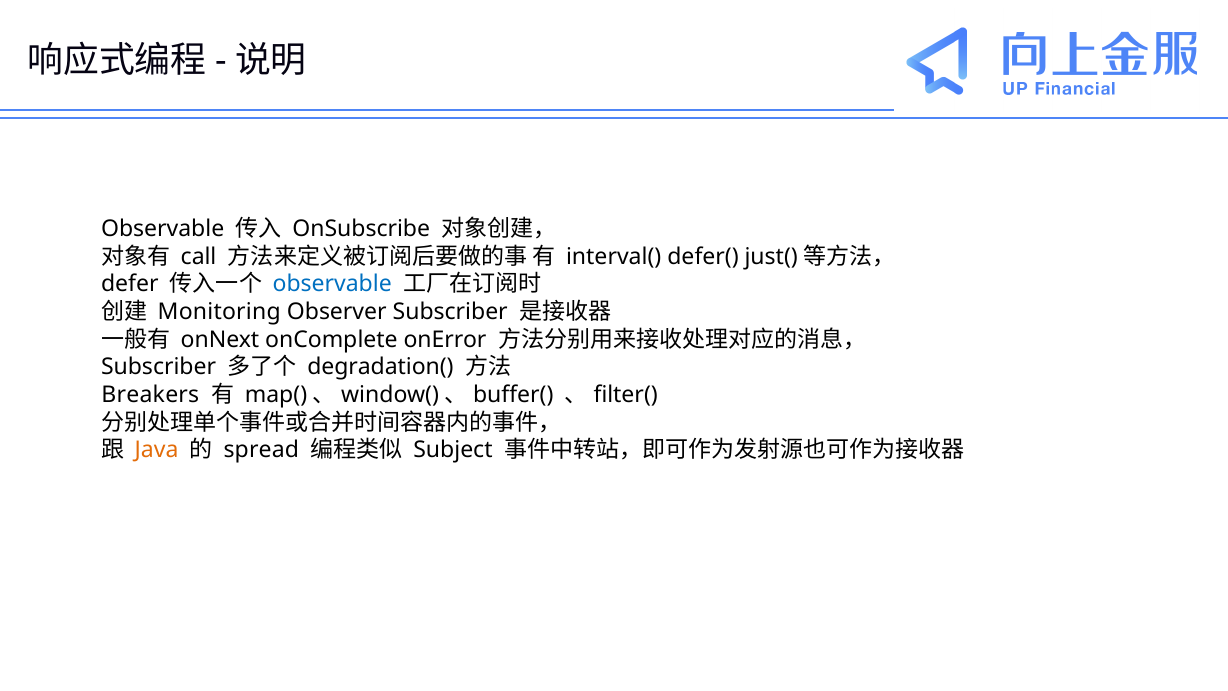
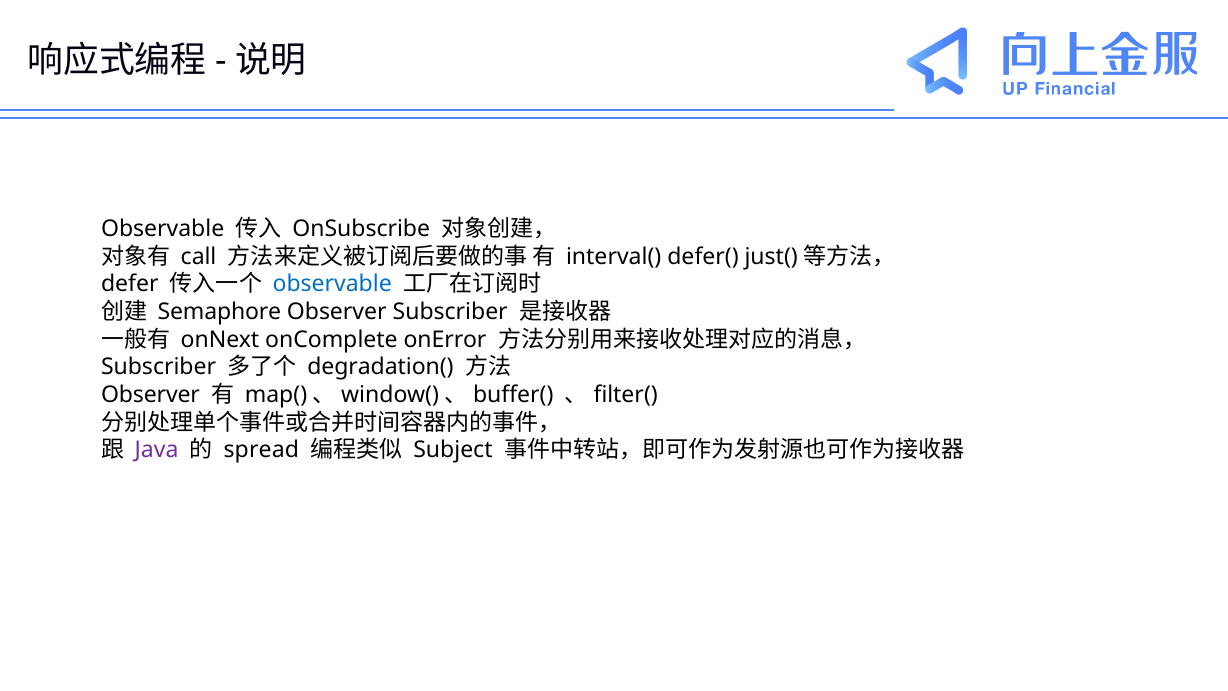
Monitoring: Monitoring -> Semaphore
Breakers at (150, 395): Breakers -> Observer
Java colour: orange -> purple
